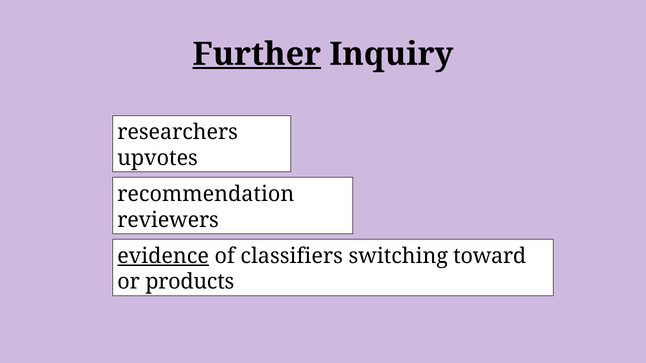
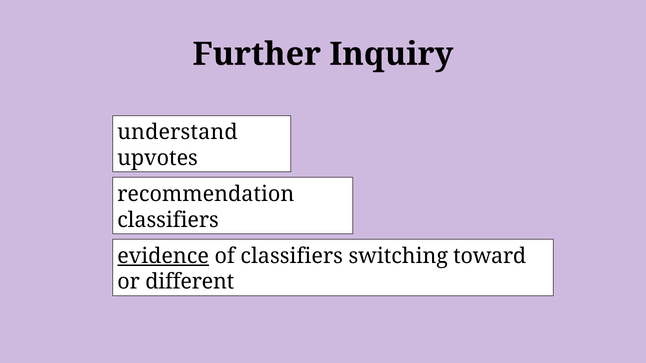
Further underline: present -> none
researchers: researchers -> understand
reviewers at (168, 220): reviewers -> classifiers
products: products -> different
